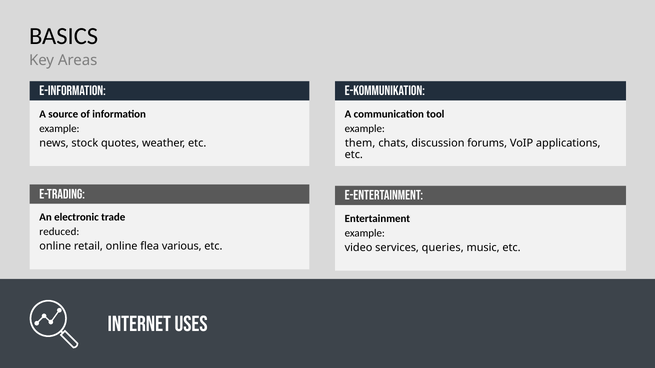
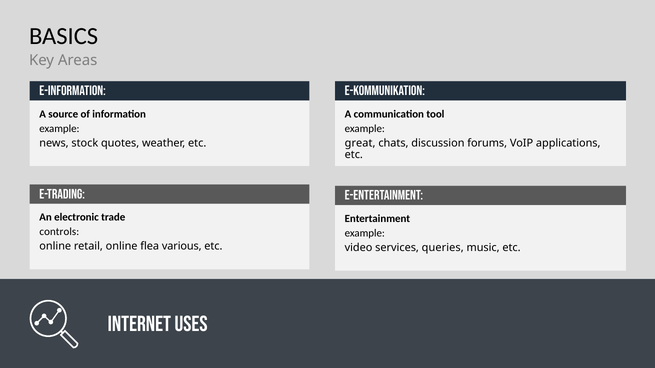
them: them -> great
reduced: reduced -> controls
